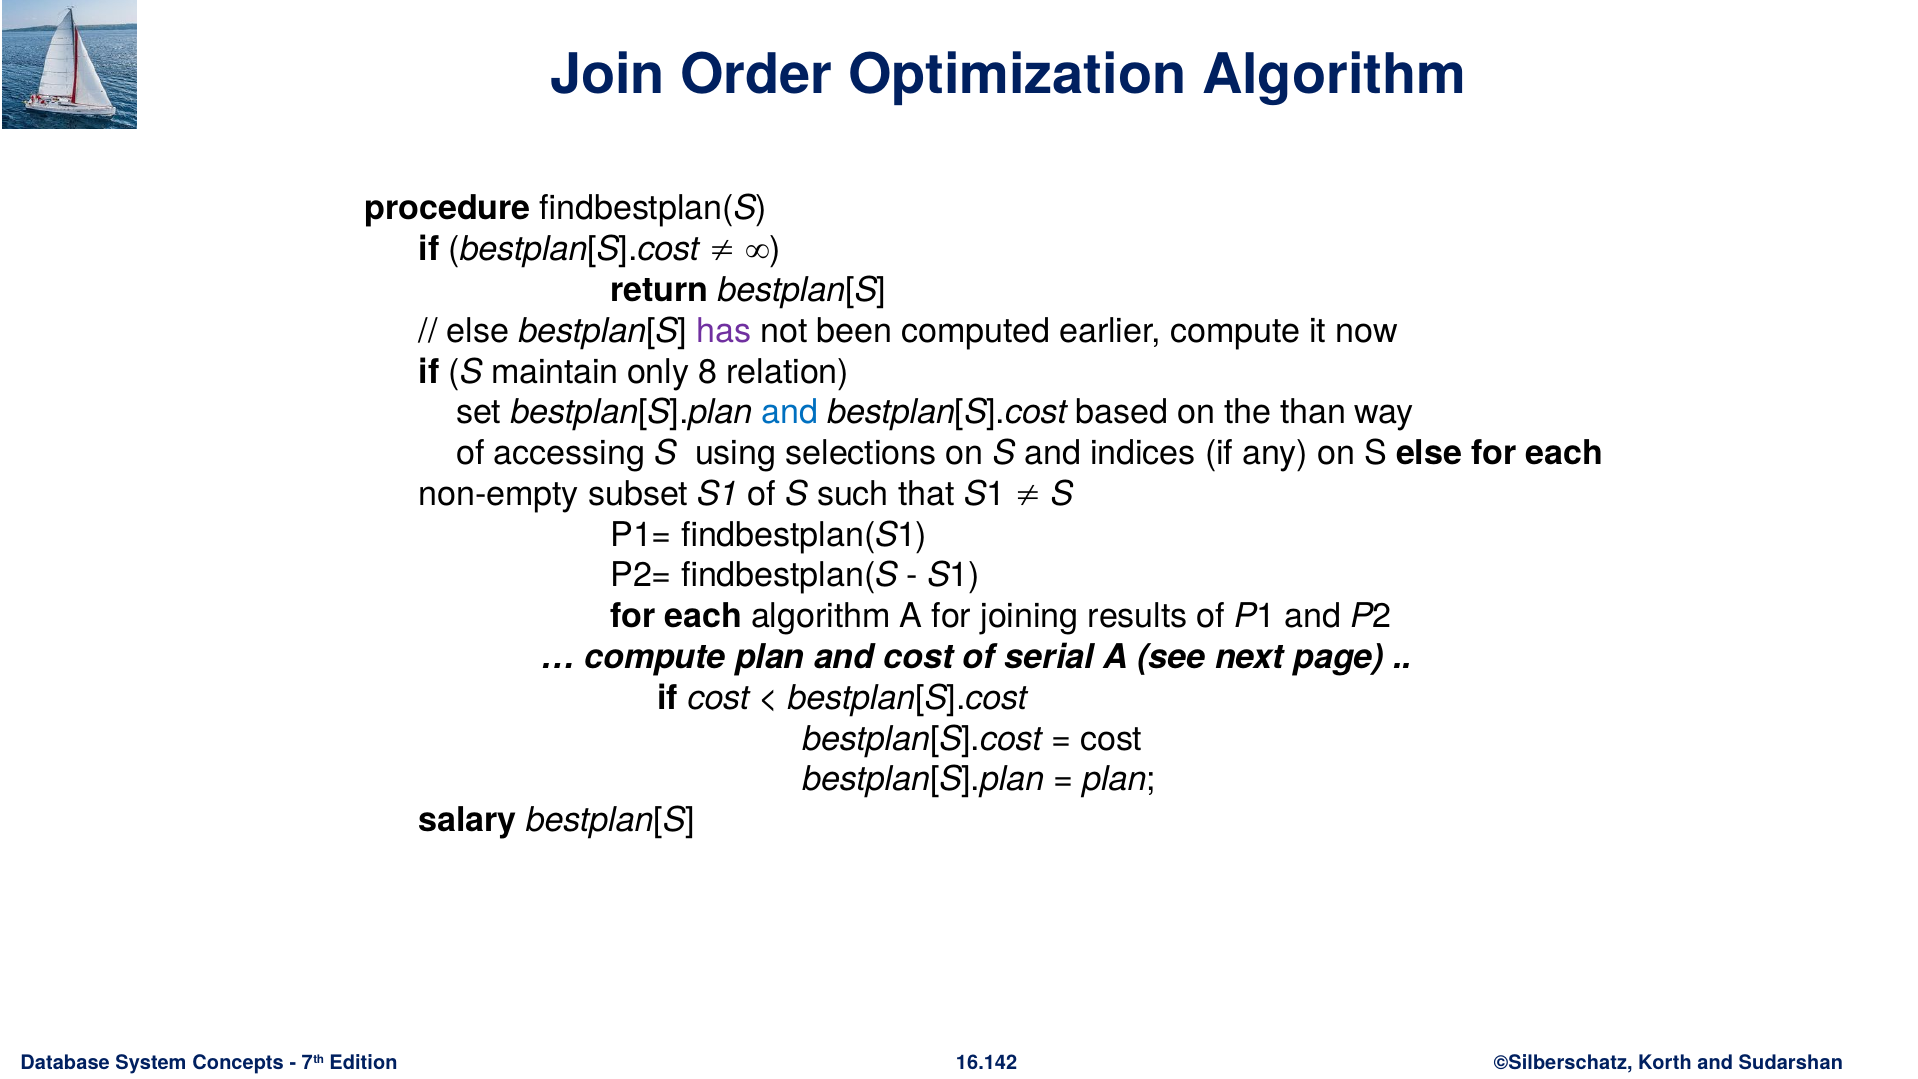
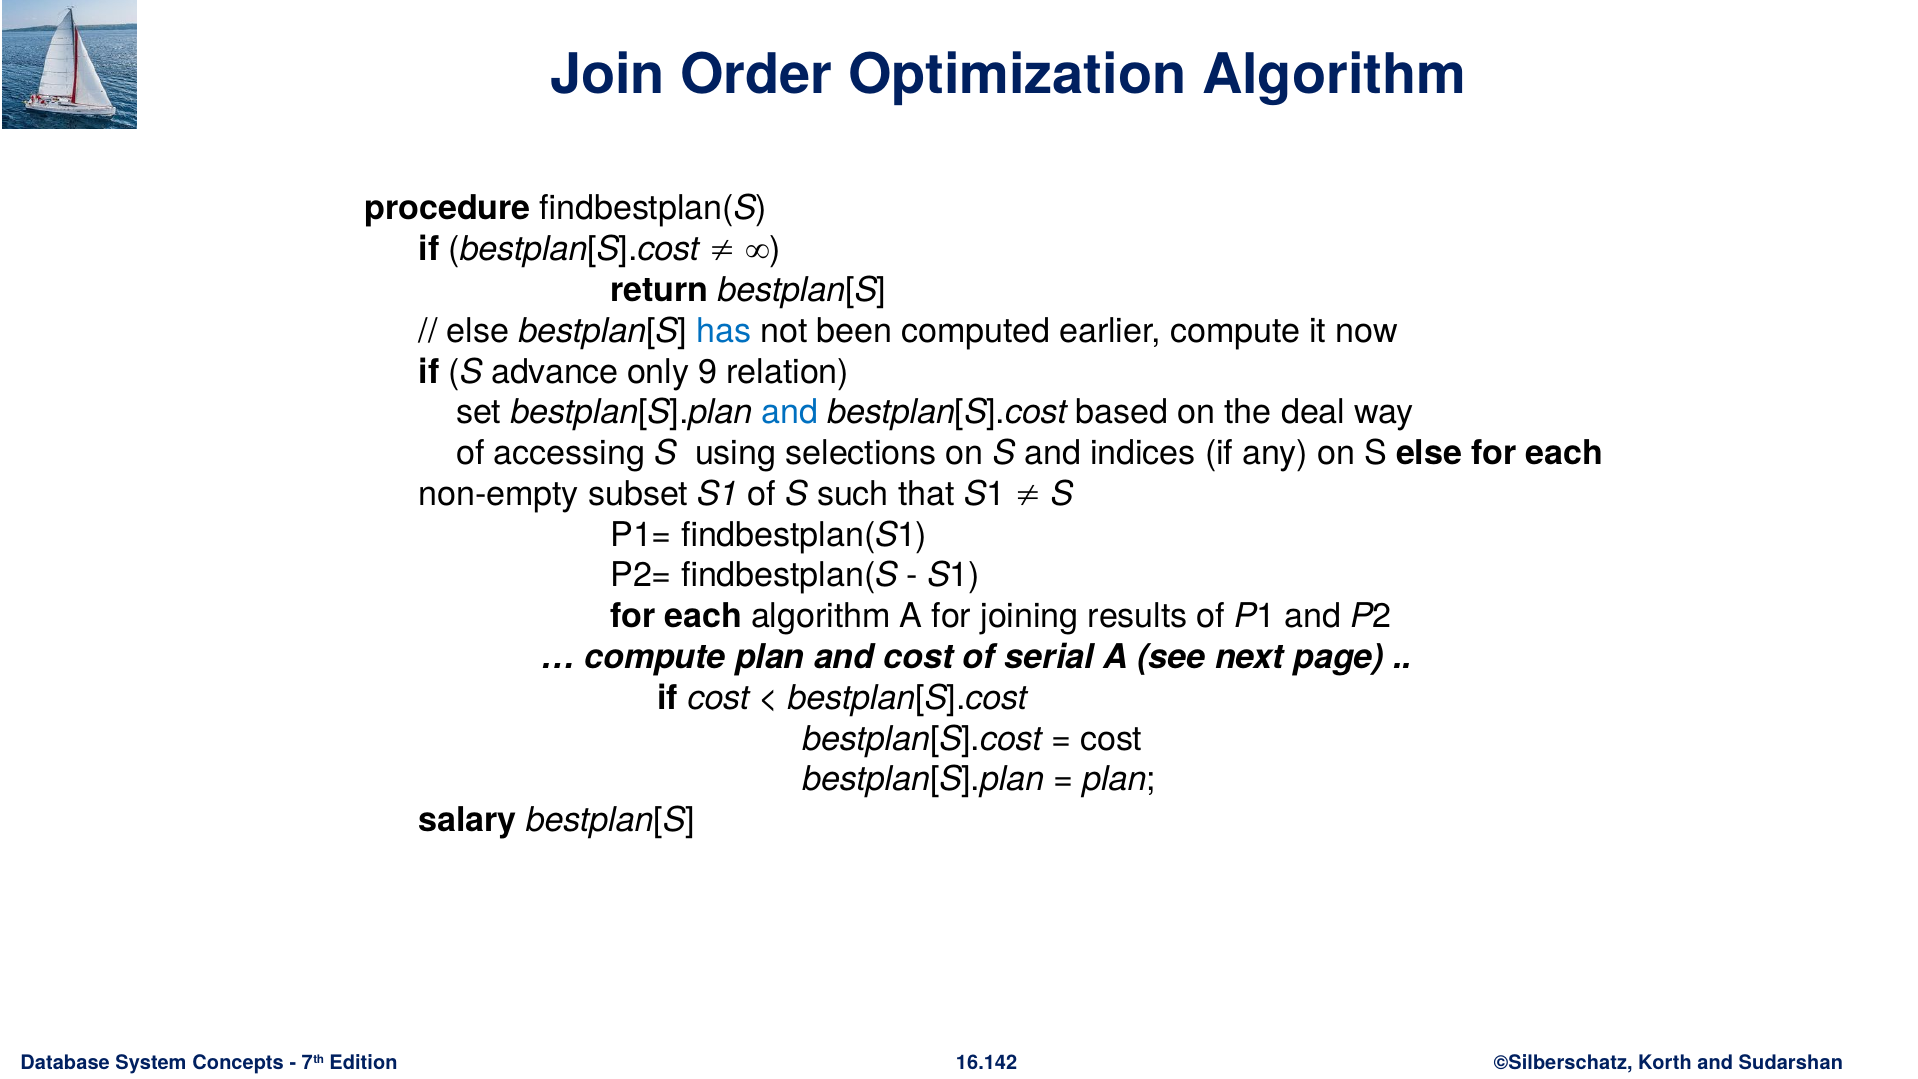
has colour: purple -> blue
maintain: maintain -> advance
8: 8 -> 9
than: than -> deal
